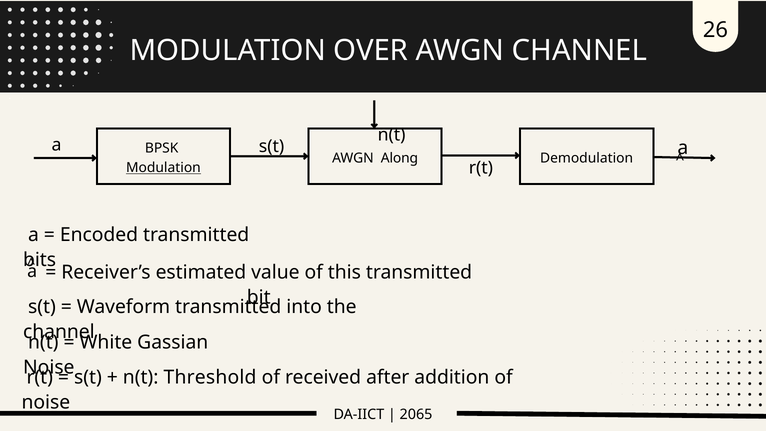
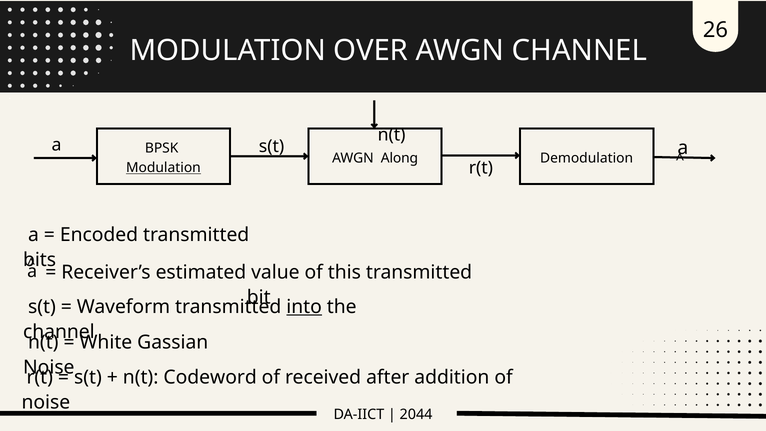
into underline: none -> present
Threshold: Threshold -> Codeword
2065: 2065 -> 2044
